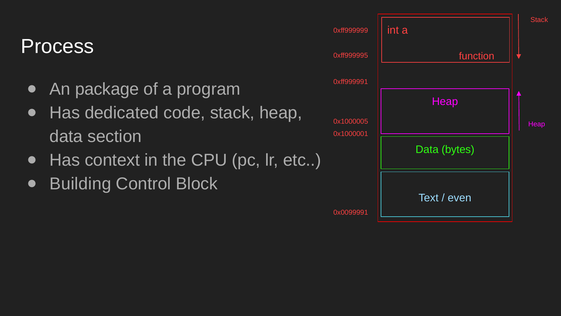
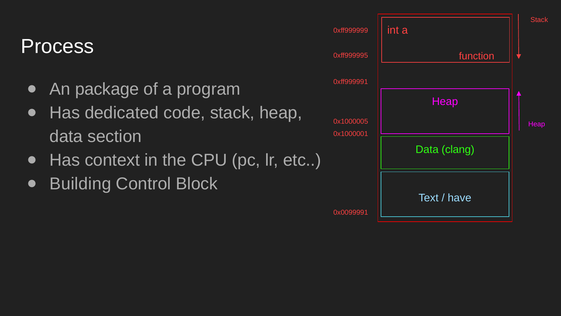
bytes: bytes -> clang
even: even -> have
